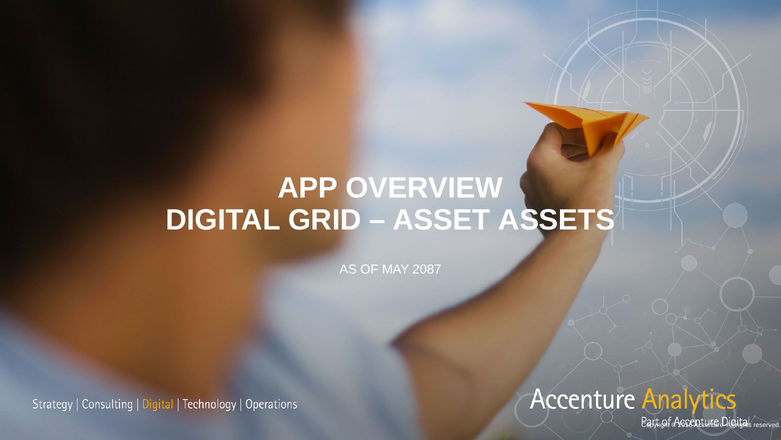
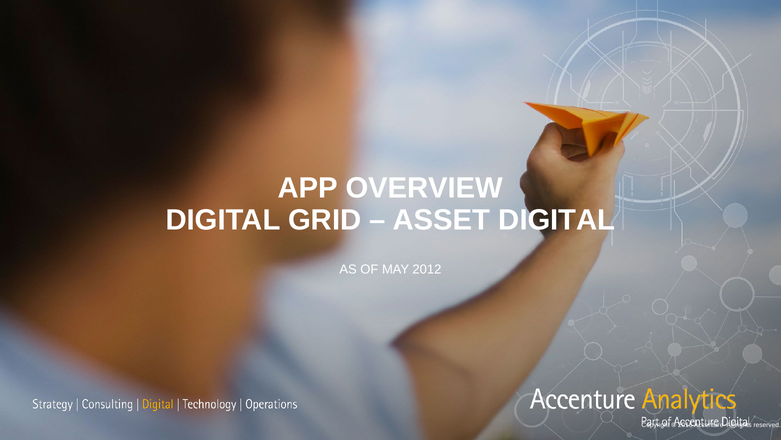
ASSET ASSETS: ASSETS -> DIGITAL
2087: 2087 -> 2012
